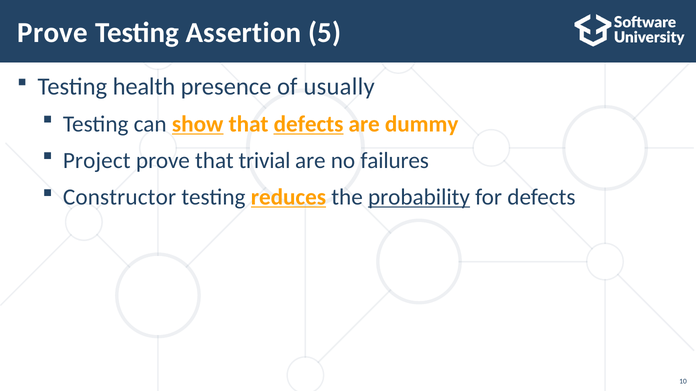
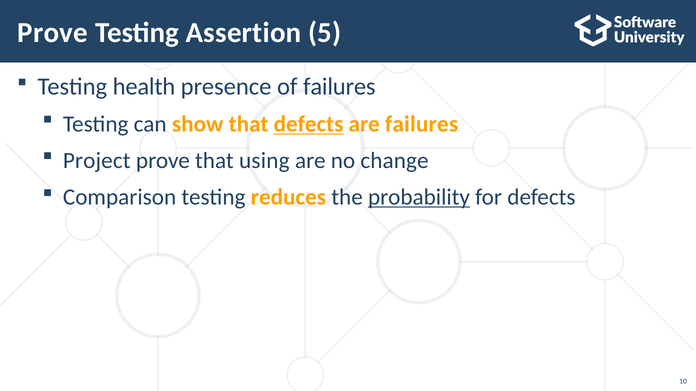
of usually: usually -> failures
show underline: present -> none
are dummy: dummy -> failures
trivial: trivial -> using
failures: failures -> change
Constructor: Constructor -> Comparison
reduces underline: present -> none
